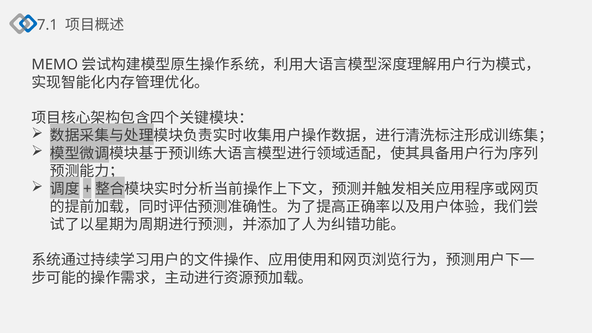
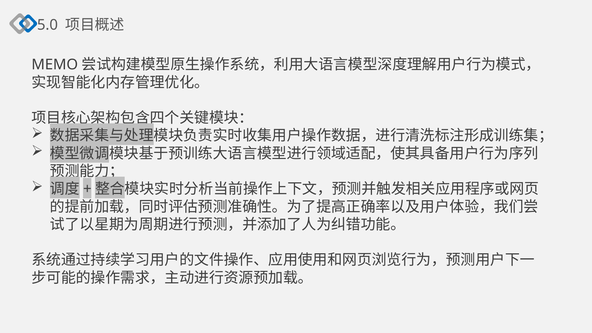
7.1: 7.1 -> 5.0
